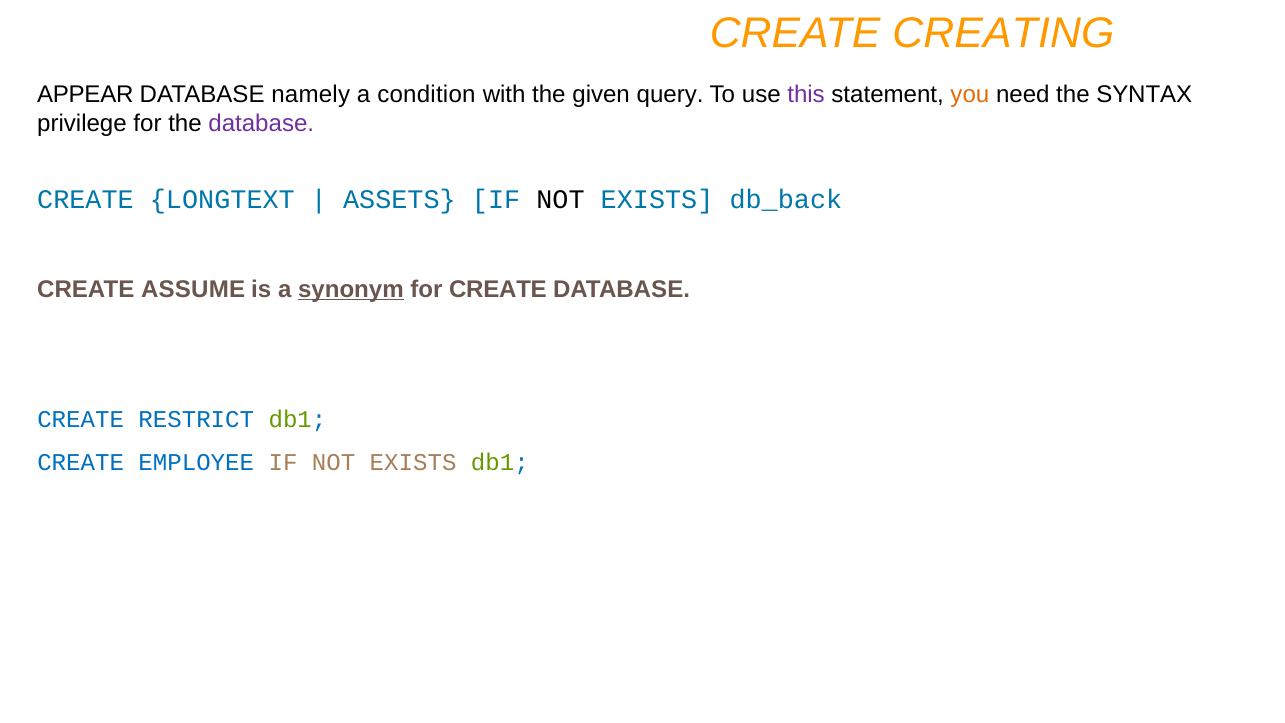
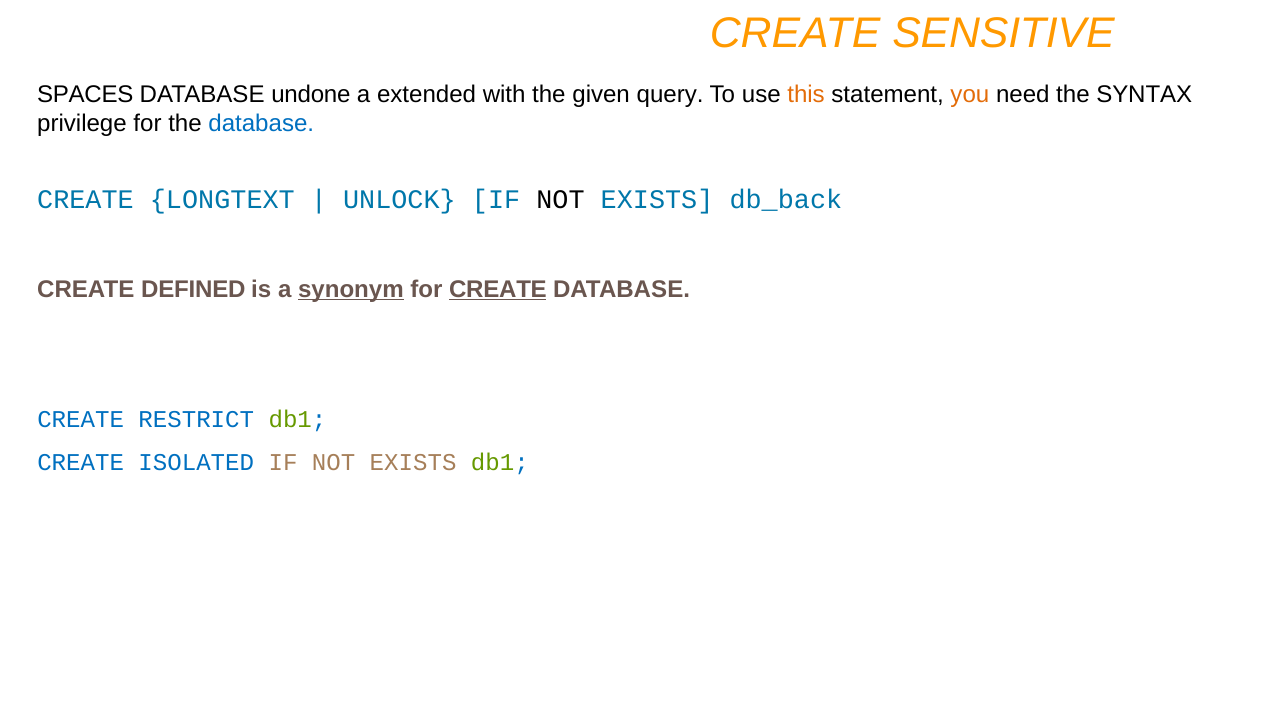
CREATING: CREATING -> SENSITIVE
APPEAR: APPEAR -> SPACES
namely: namely -> undone
condition: condition -> extended
this colour: purple -> orange
database at (261, 124) colour: purple -> blue
ASSETS: ASSETS -> UNLOCK
ASSUME: ASSUME -> DEFINED
CREATE at (498, 289) underline: none -> present
EMPLOYEE: EMPLOYEE -> ISOLATED
